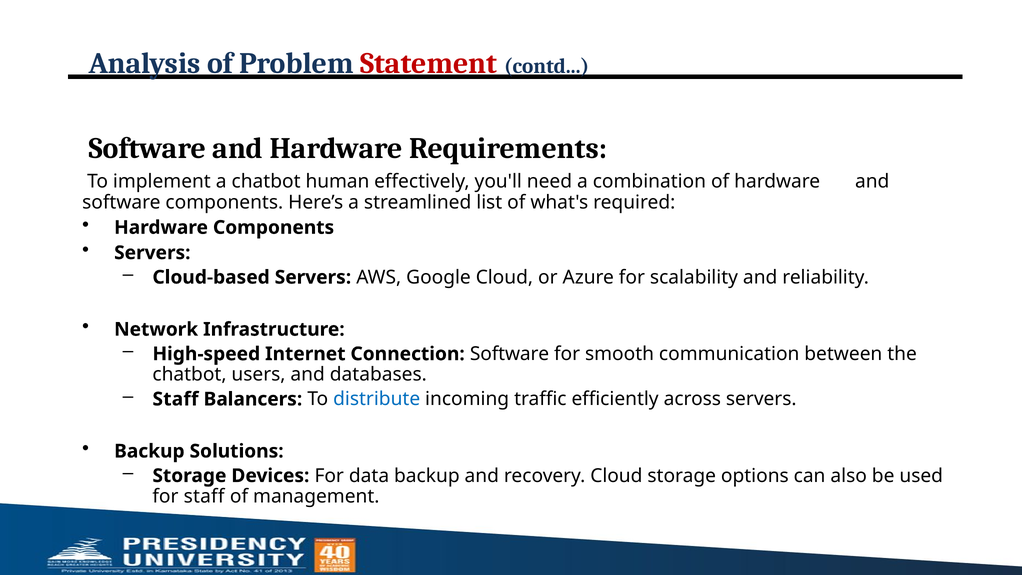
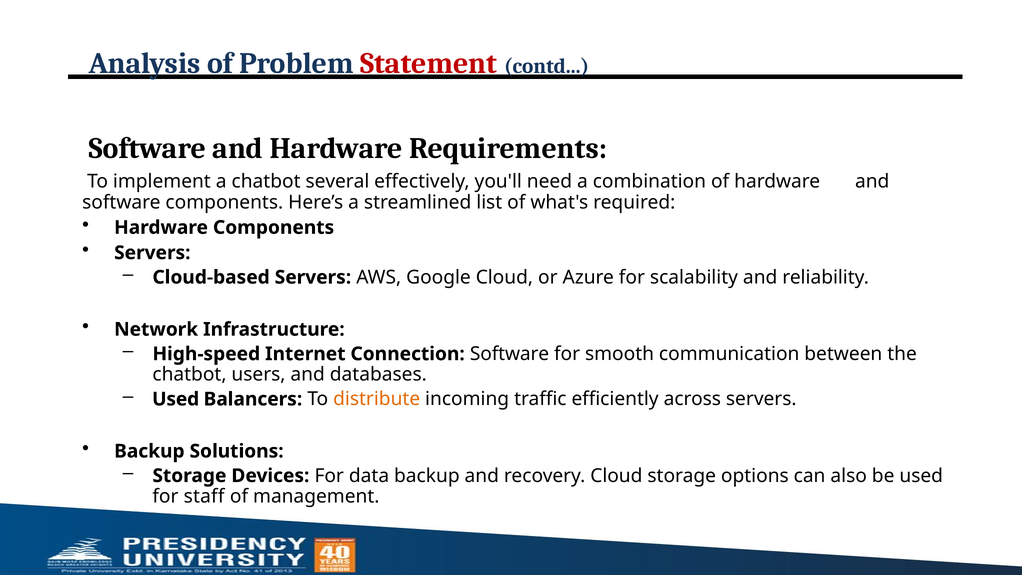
human: human -> several
Staff at (175, 399): Staff -> Used
distribute colour: blue -> orange
